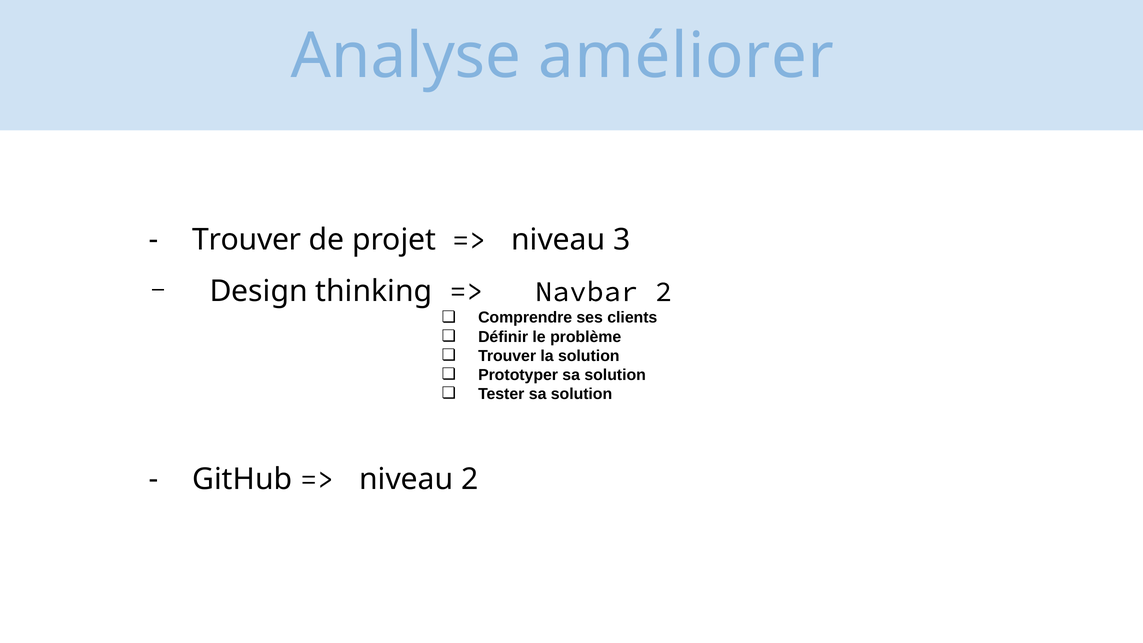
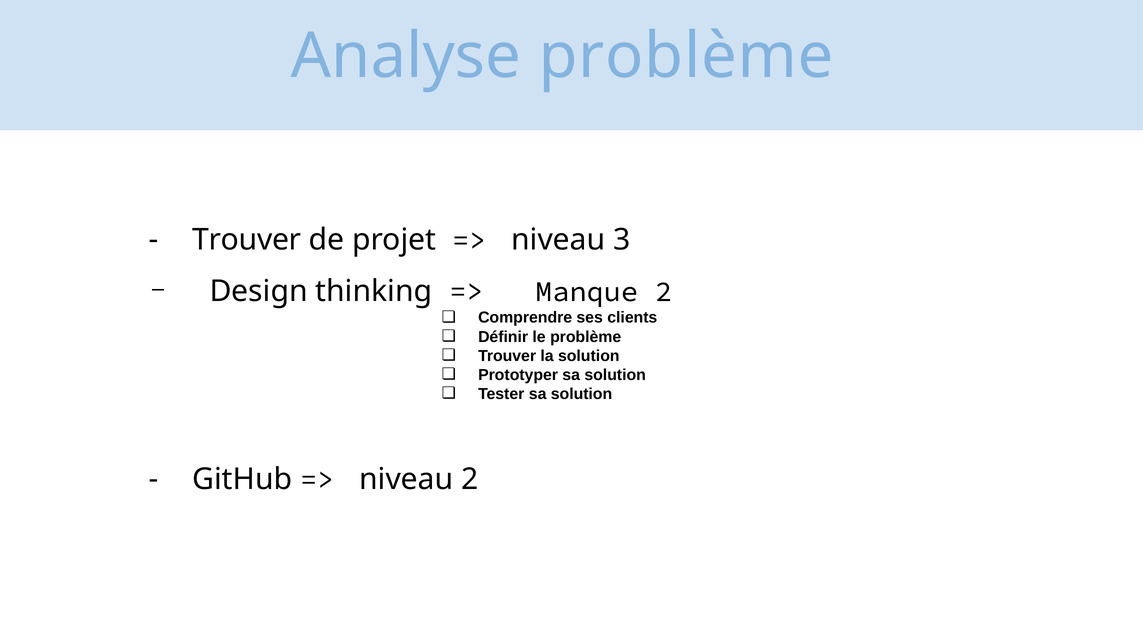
Analyse améliorer: améliorer -> problème
Navbar: Navbar -> Manque
